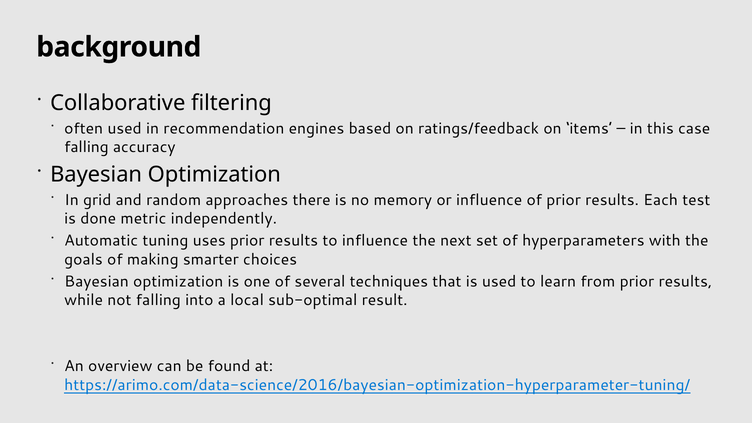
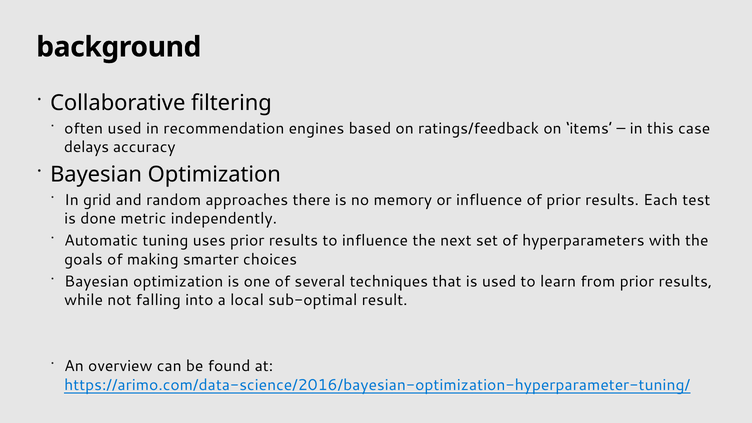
falling at (86, 147): falling -> delays
